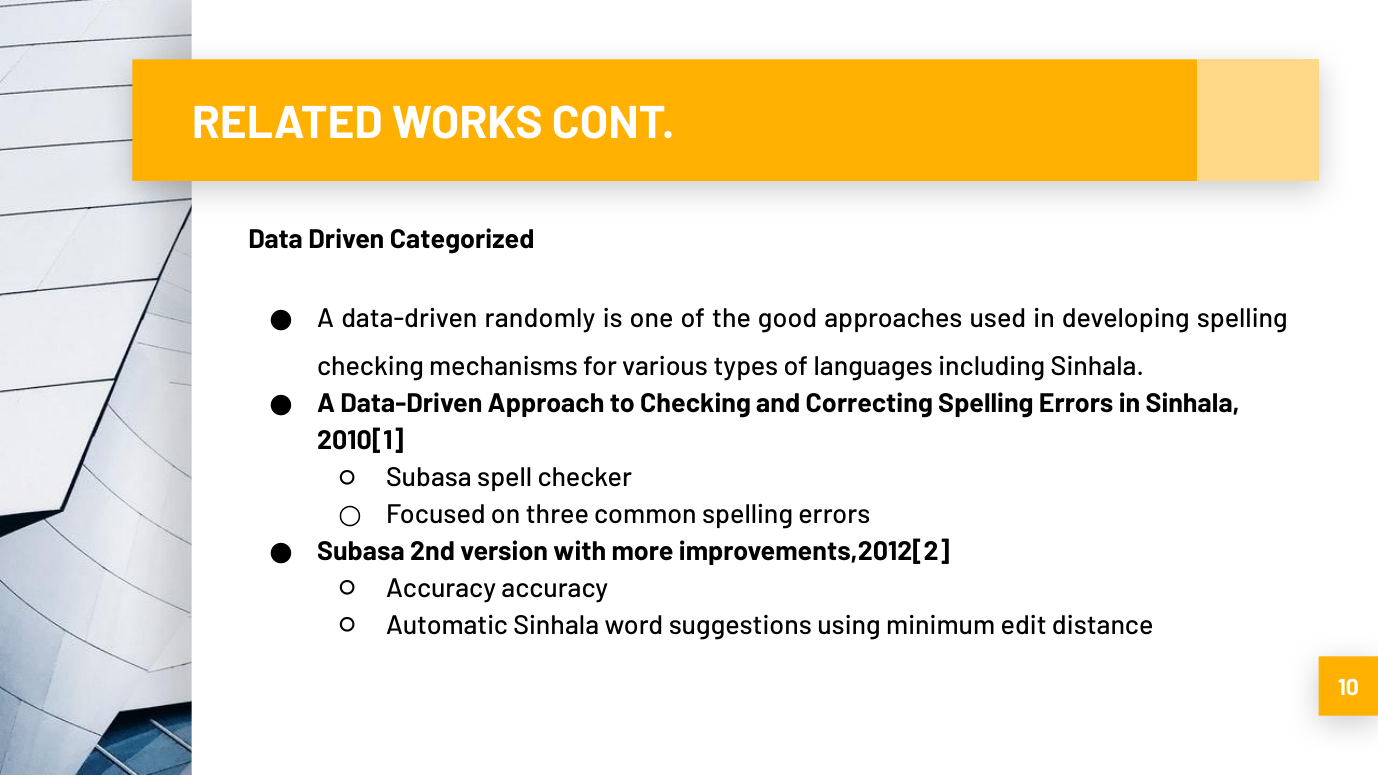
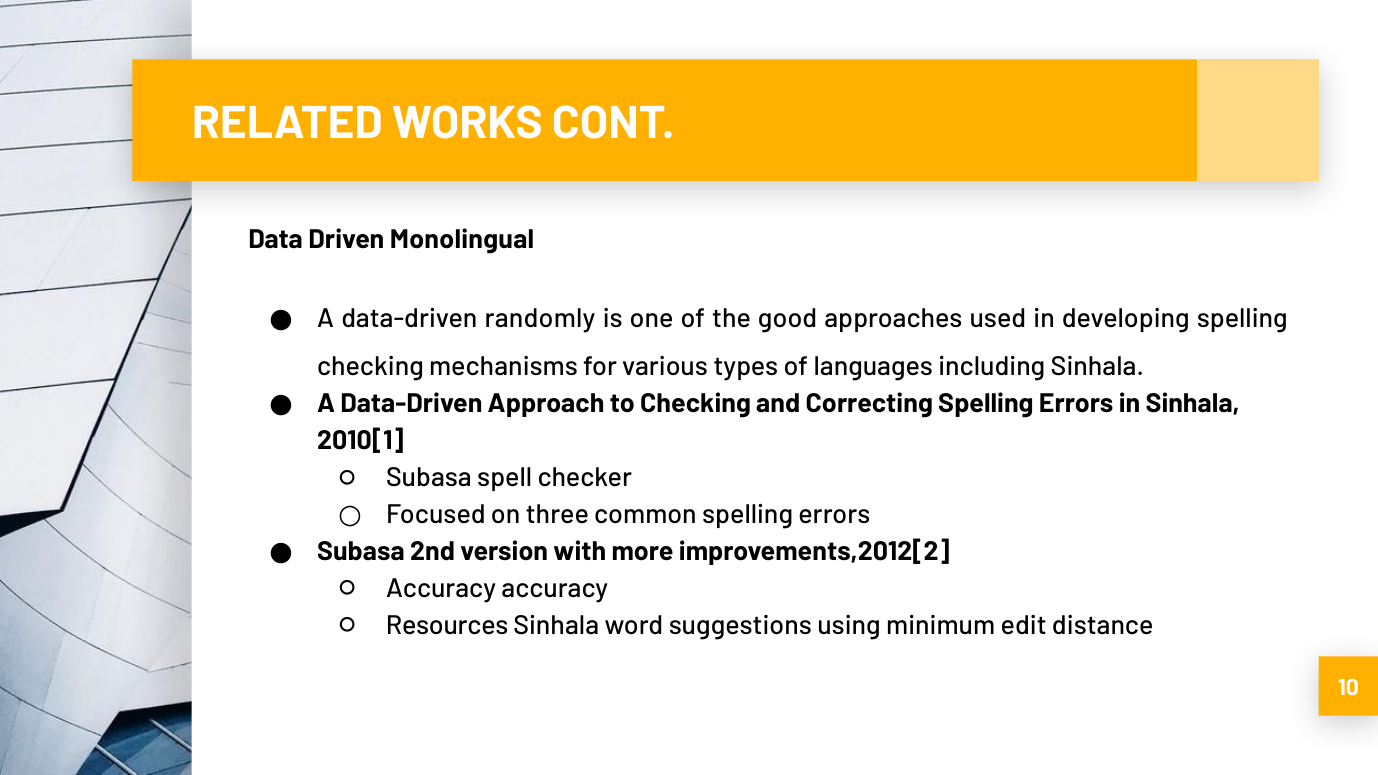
Categorized: Categorized -> Monolingual
Automatic: Automatic -> Resources
